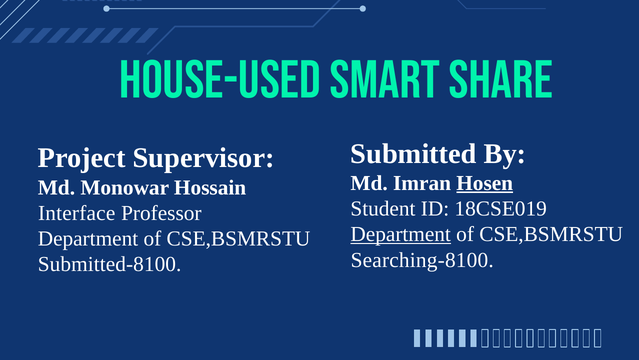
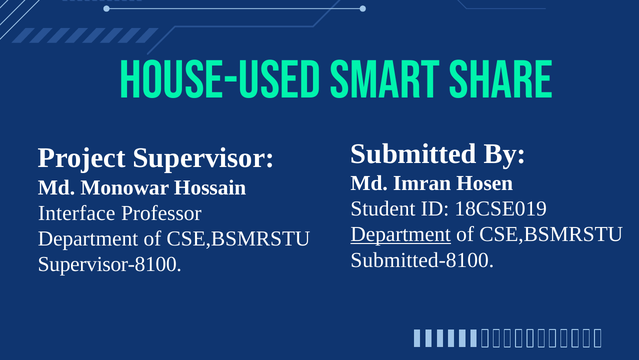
Hosen underline: present -> none
Searching-8100: Searching-8100 -> Submitted-8100
Submitted-8100: Submitted-8100 -> Supervisor-8100
